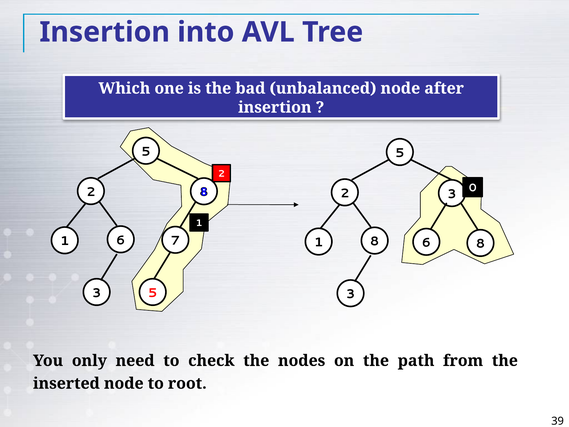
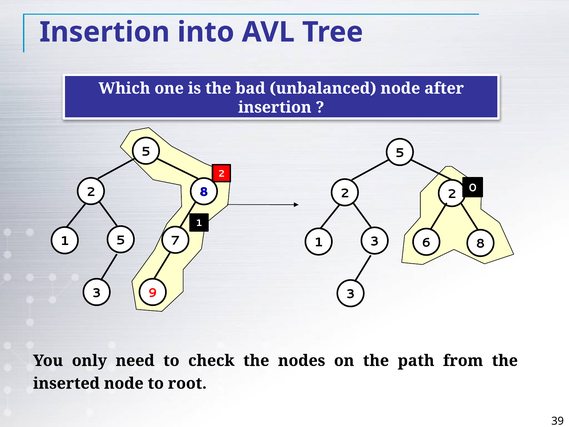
2 3: 3 -> 2
1 6: 6 -> 5
1 8: 8 -> 3
3 5: 5 -> 9
